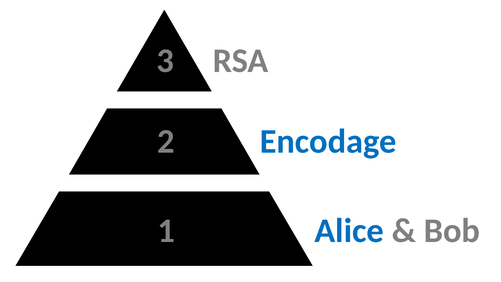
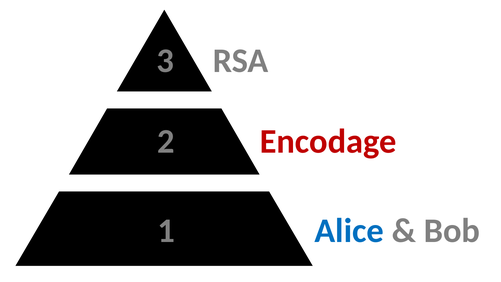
Encodage colour: blue -> red
